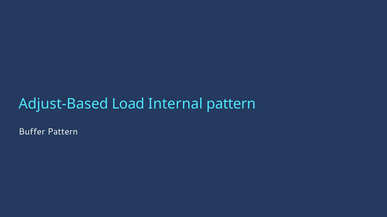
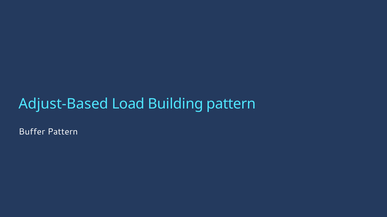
Internal: Internal -> Building
